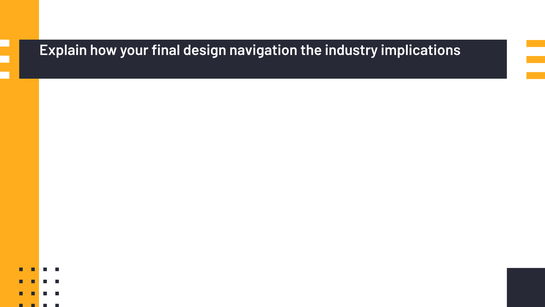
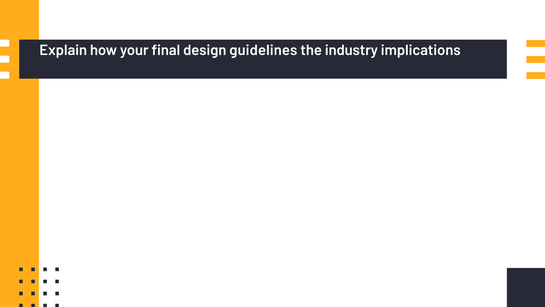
navigation: navigation -> guidelines
